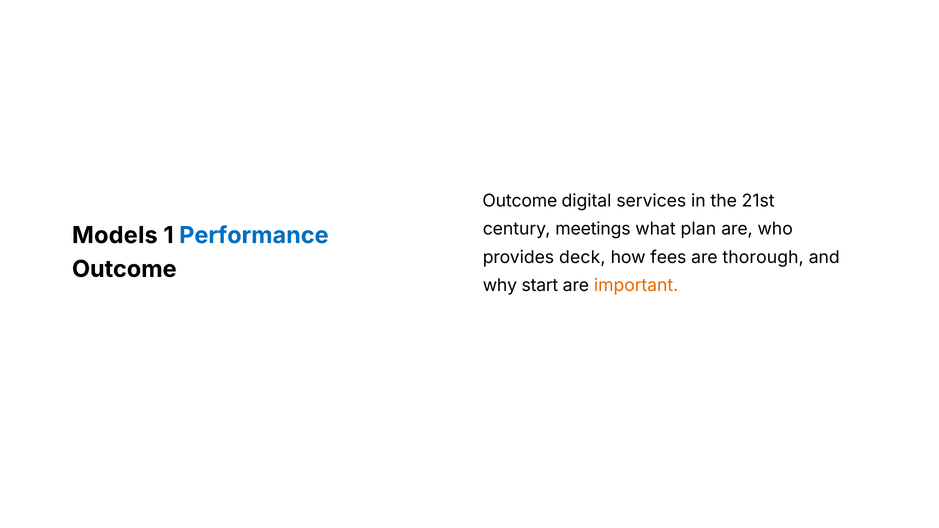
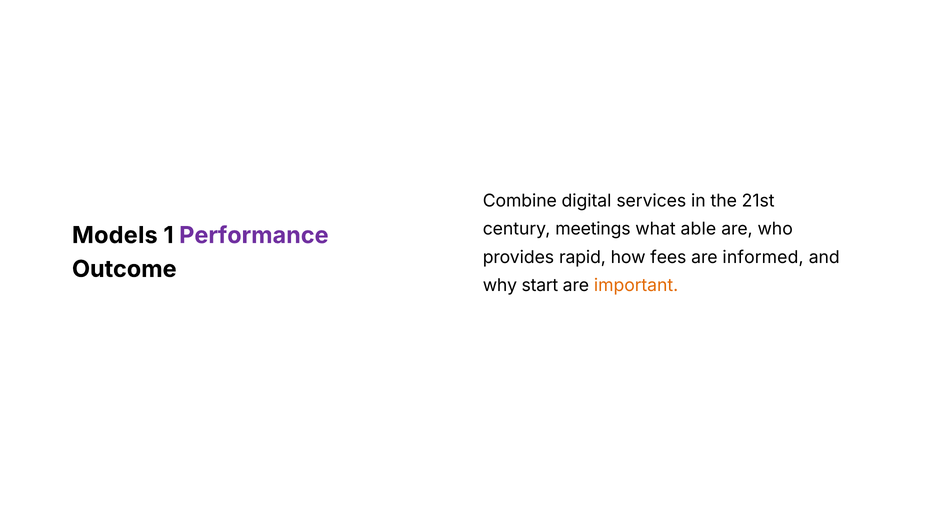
Outcome at (520, 201): Outcome -> Combine
plan: plan -> able
Performance colour: blue -> purple
deck: deck -> rapid
thorough: thorough -> informed
